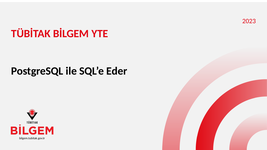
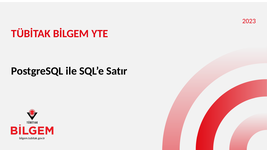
Eder: Eder -> Satır
